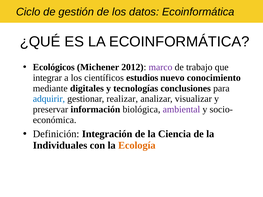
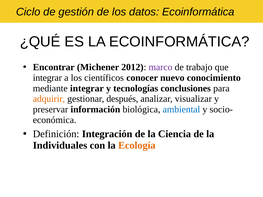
Ecológicos: Ecológicos -> Encontrar
estudios: estudios -> conocer
mediante digitales: digitales -> integrar
adquirir colour: blue -> orange
realizar: realizar -> después
ambiental colour: purple -> blue
